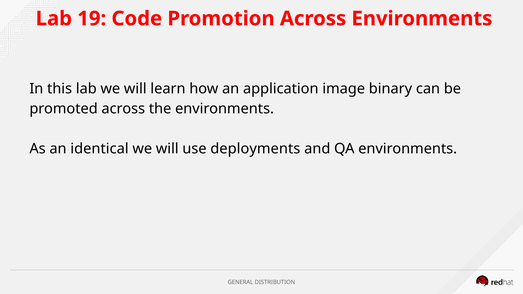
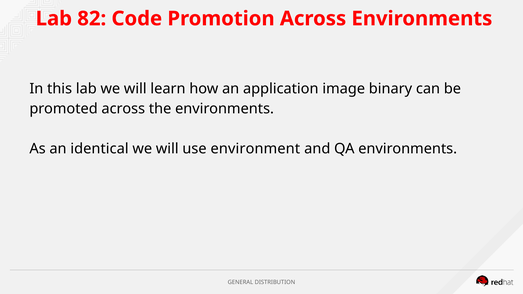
19: 19 -> 82
deployments: deployments -> environment
